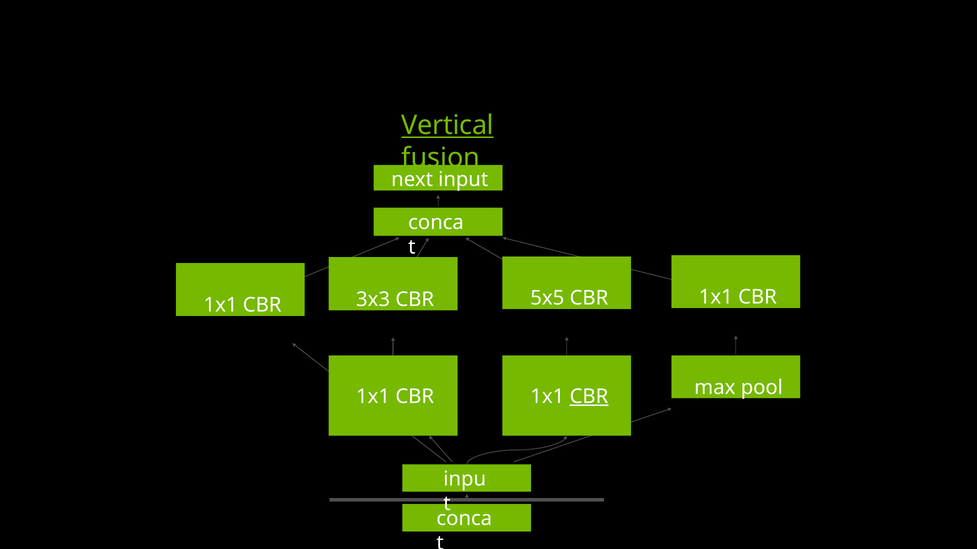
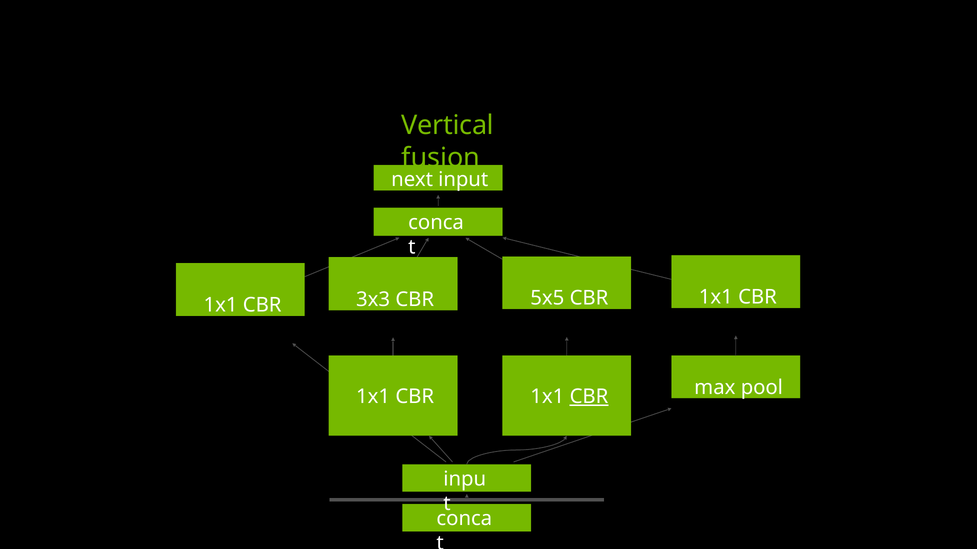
Vertical underline: present -> none
